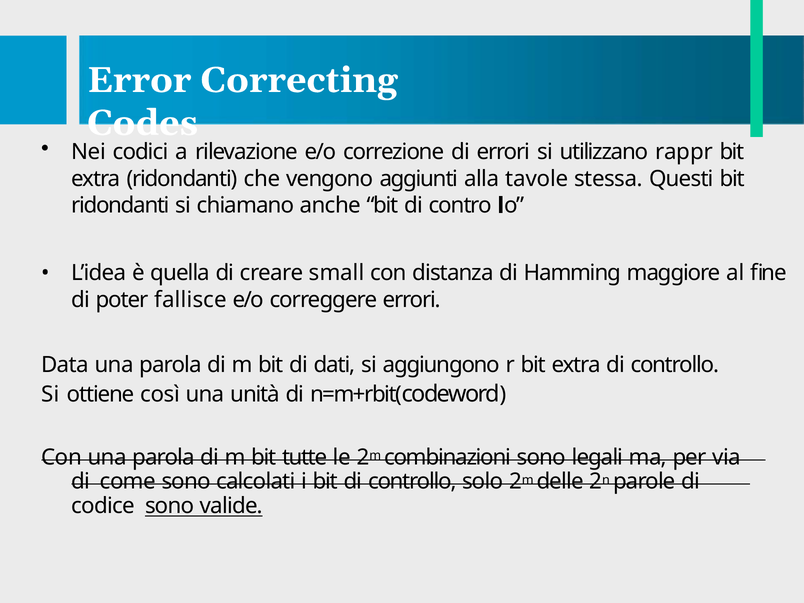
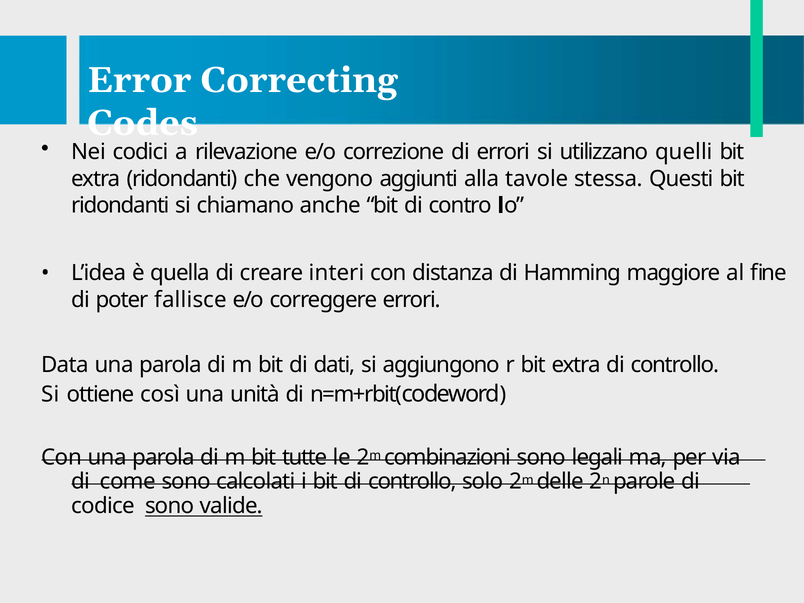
rappr: rappr -> quelli
small: small -> interi
